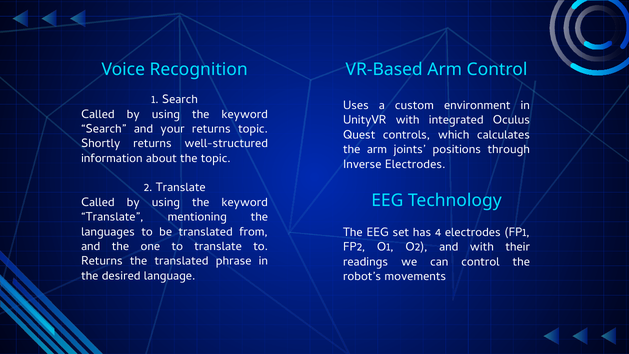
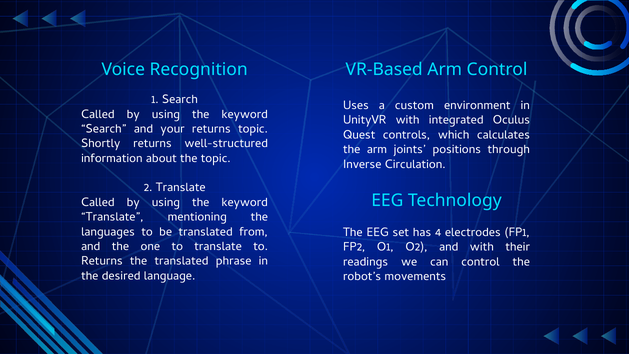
Inverse Electrodes: Electrodes -> Circulation
